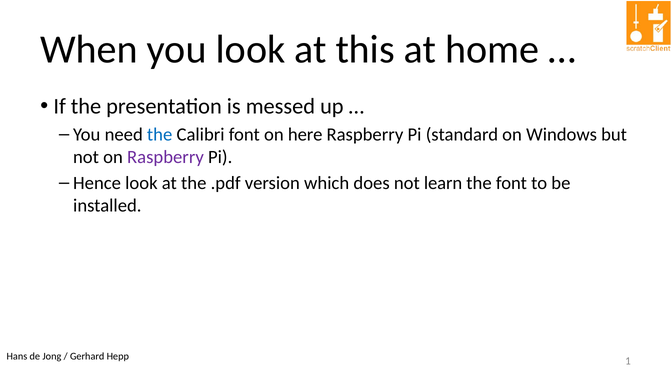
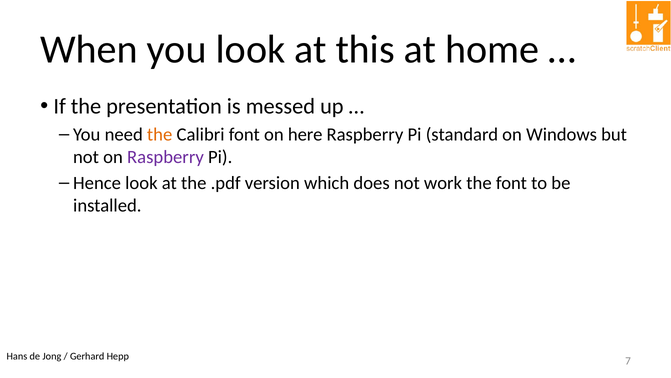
the at (160, 135) colour: blue -> orange
learn: learn -> work
1: 1 -> 7
